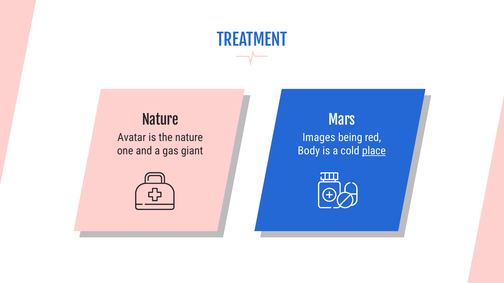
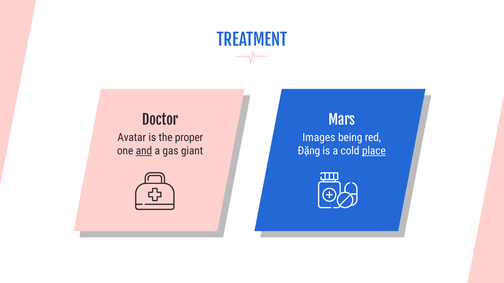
Nature at (160, 121): Nature -> Doctor
the nature: nature -> proper
and underline: none -> present
Body: Body -> Đặng
